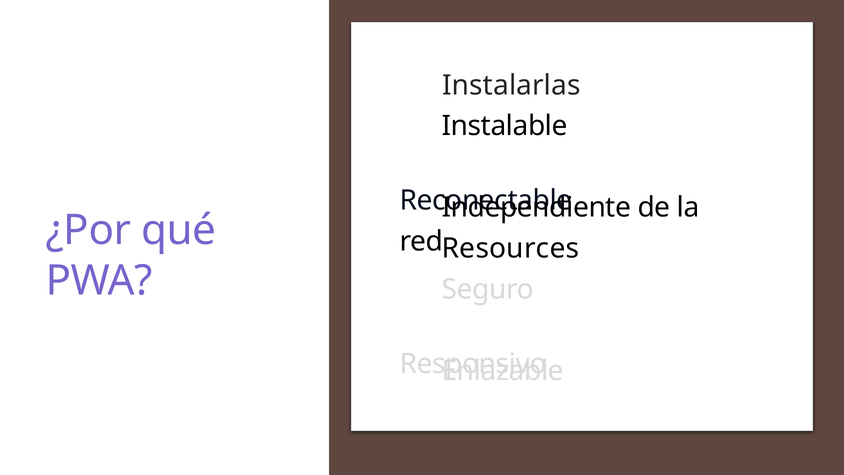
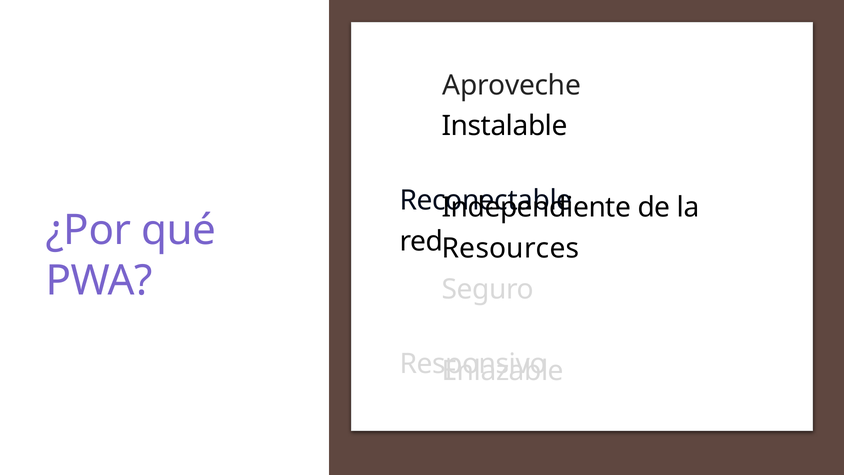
Instalarlas: Instalarlas -> Aproveche
